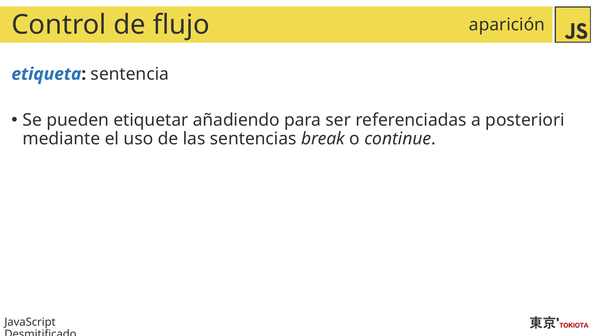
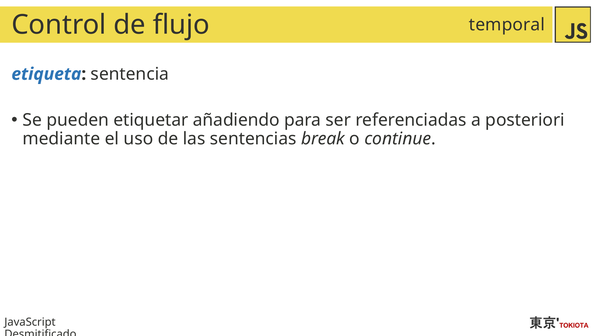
aparición: aparición -> temporal
